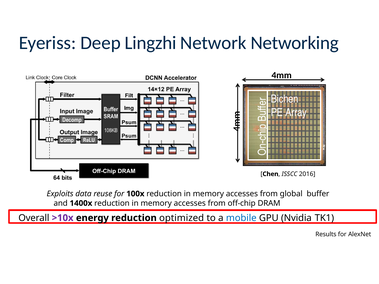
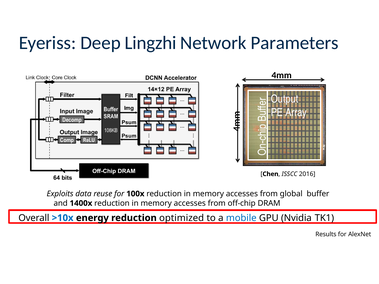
Networking: Networking -> Parameters
Bichen: Bichen -> Output
>10x colour: purple -> blue
